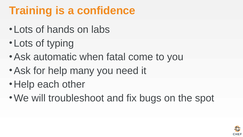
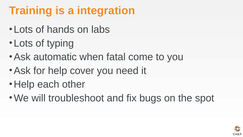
confidence: confidence -> integration
many: many -> cover
